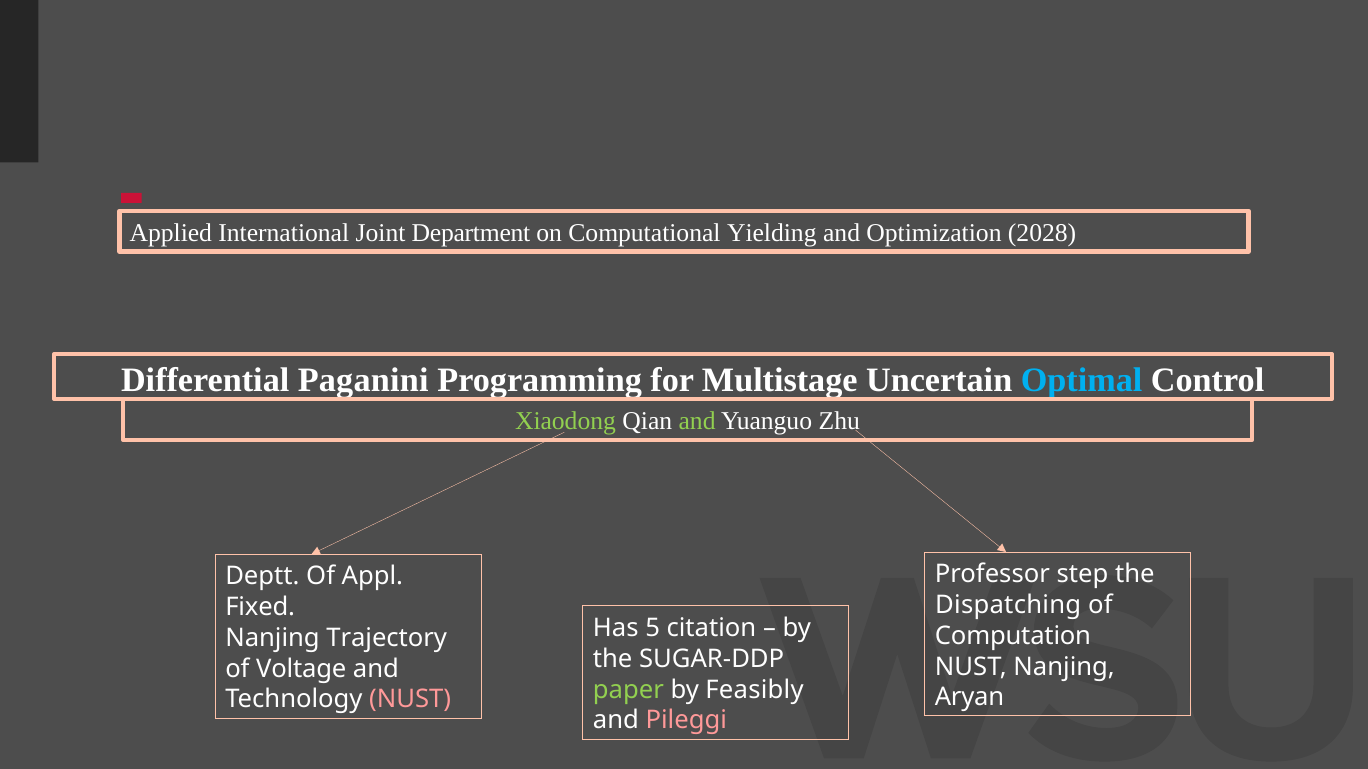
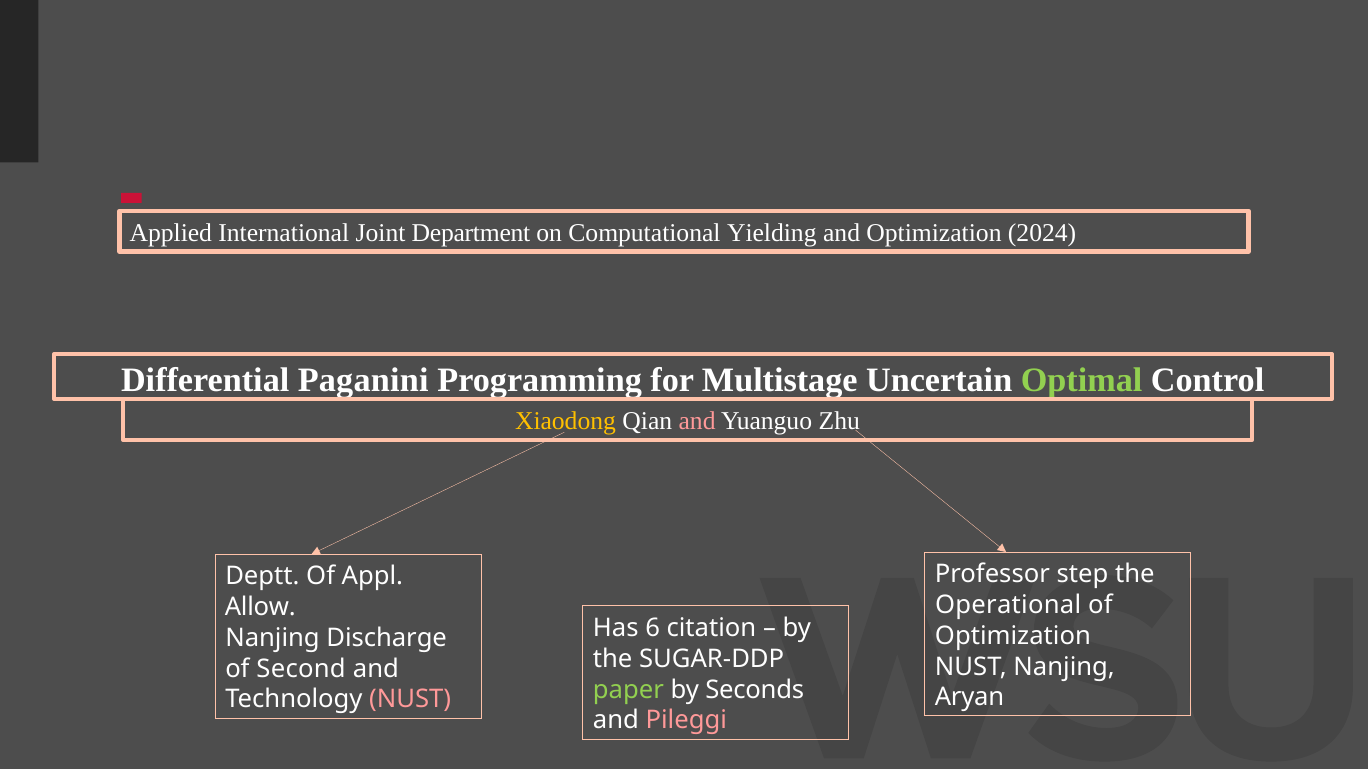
2028: 2028 -> 2024
Optimal colour: light blue -> light green
Xiaodong colour: light green -> yellow
and at (697, 421) colour: light green -> pink
Dispatching: Dispatching -> Operational
Fixed: Fixed -> Allow
5: 5 -> 6
Computation at (1013, 636): Computation -> Optimization
Trajectory: Trajectory -> Discharge
Voltage: Voltage -> Second
Feasibly: Feasibly -> Seconds
